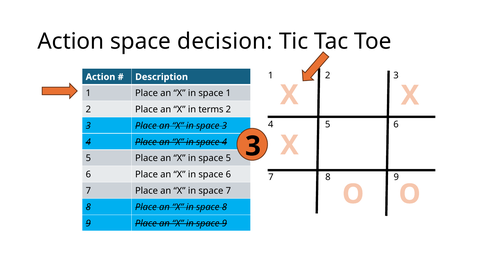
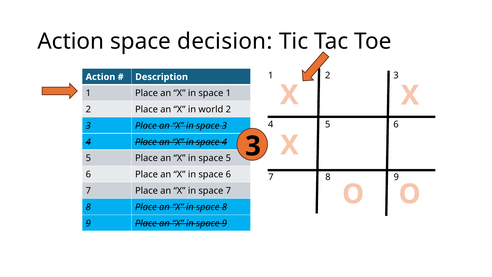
terms: terms -> world
